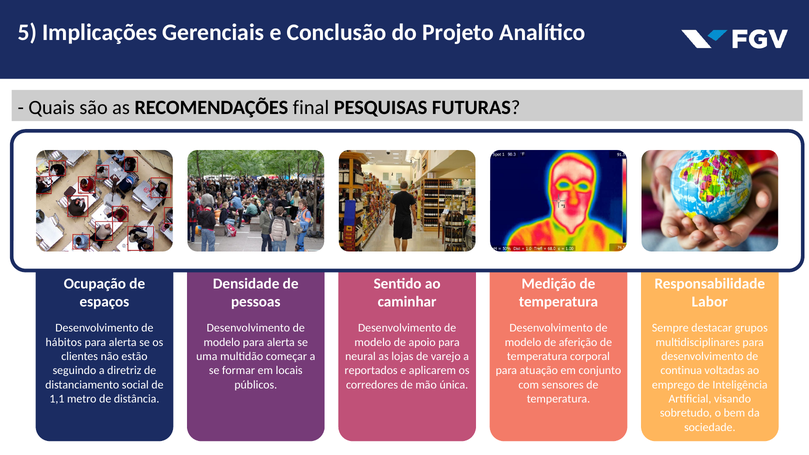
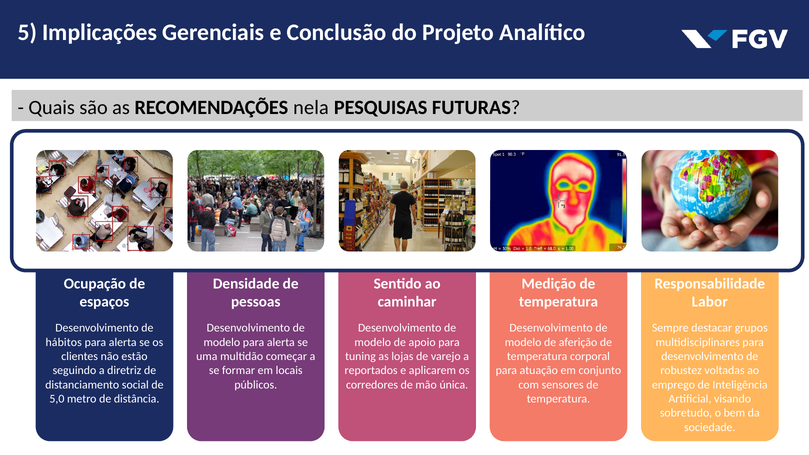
final: final -> nela
neural: neural -> tuning
continua: continua -> robustez
1,1: 1,1 -> 5,0
